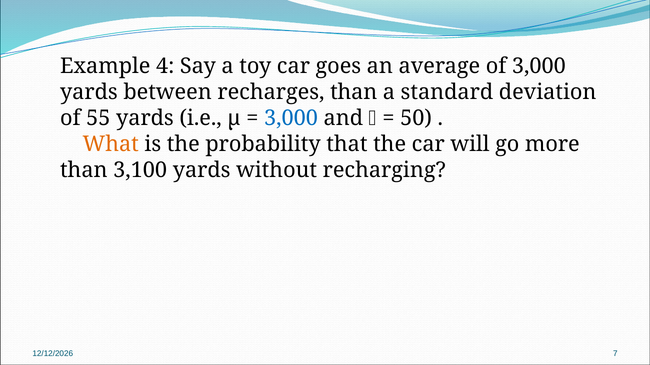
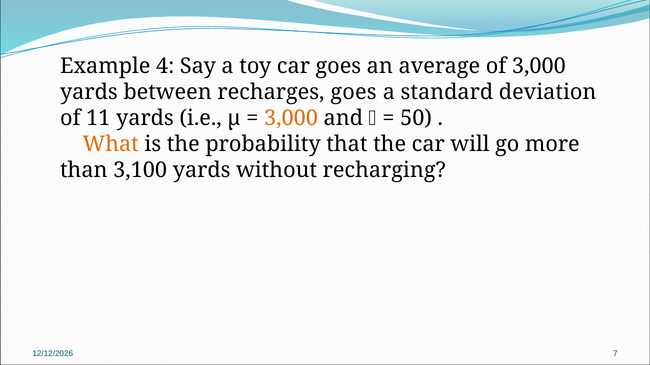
recharges than: than -> goes
55: 55 -> 11
3,000 at (291, 118) colour: blue -> orange
